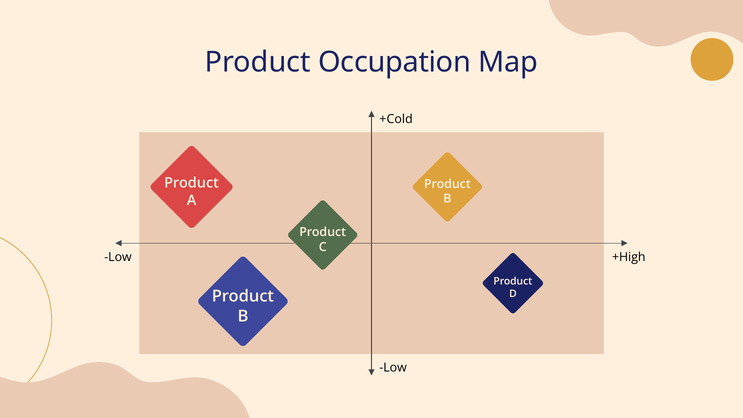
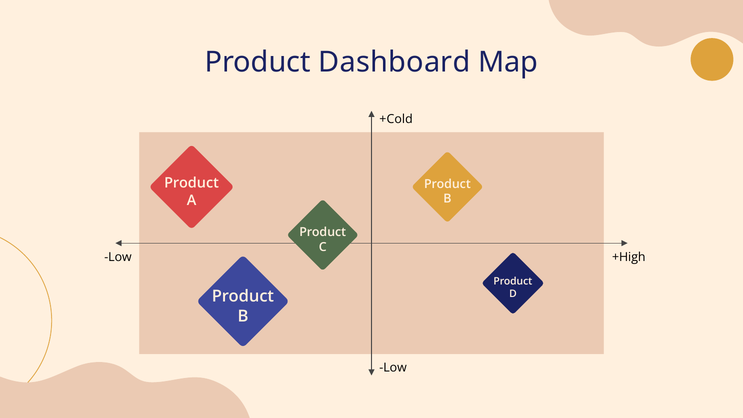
Occupation: Occupation -> Dashboard
